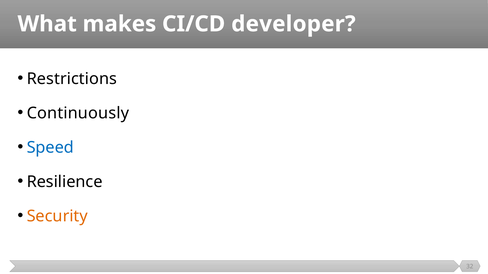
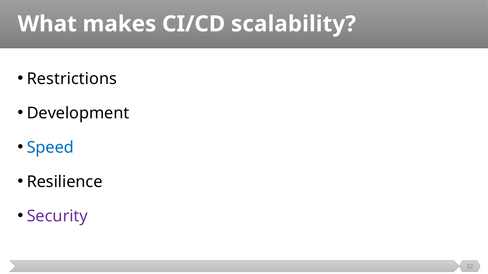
developer: developer -> scalability
Continuously: Continuously -> Development
Security colour: orange -> purple
